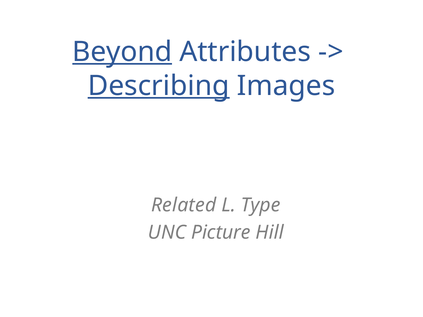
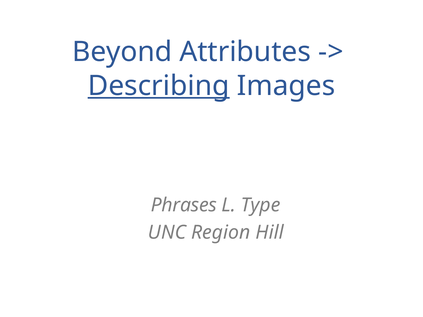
Beyond underline: present -> none
Related: Related -> Phrases
Picture: Picture -> Region
